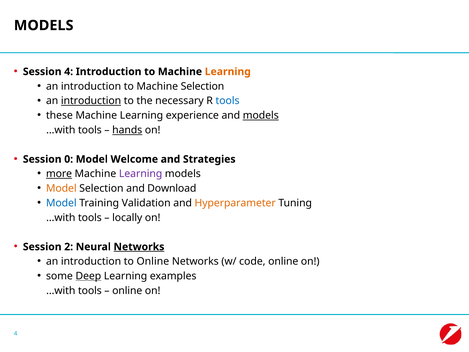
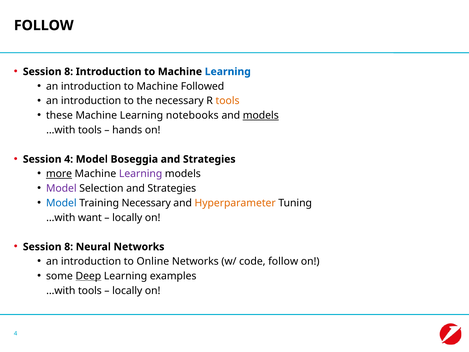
MODELS at (44, 25): MODELS -> FOLLOW
4 at (69, 72): 4 -> 8
Learning at (228, 72) colour: orange -> blue
Machine Selection: Selection -> Followed
introduction at (91, 101) underline: present -> none
tools at (228, 101) colour: blue -> orange
experience: experience -> notebooks
hands underline: present -> none
Session 0: 0 -> 4
Welcome: Welcome -> Boseggia
Model at (61, 188) colour: orange -> purple
Selection and Download: Download -> Strategies
Training Validation: Validation -> Necessary
tools at (90, 217): tools -> want
2 at (69, 247): 2 -> 8
Networks at (139, 247) underline: present -> none
code online: online -> follow
online at (127, 290): online -> locally
